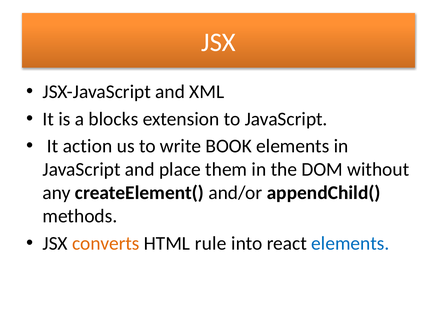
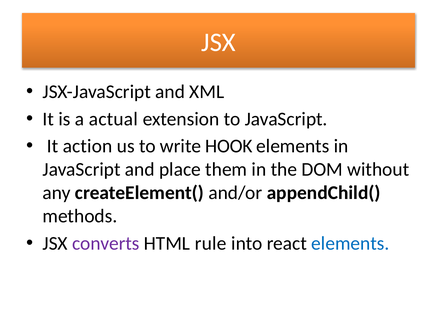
blocks: blocks -> actual
BOOK: BOOK -> HOOK
converts colour: orange -> purple
